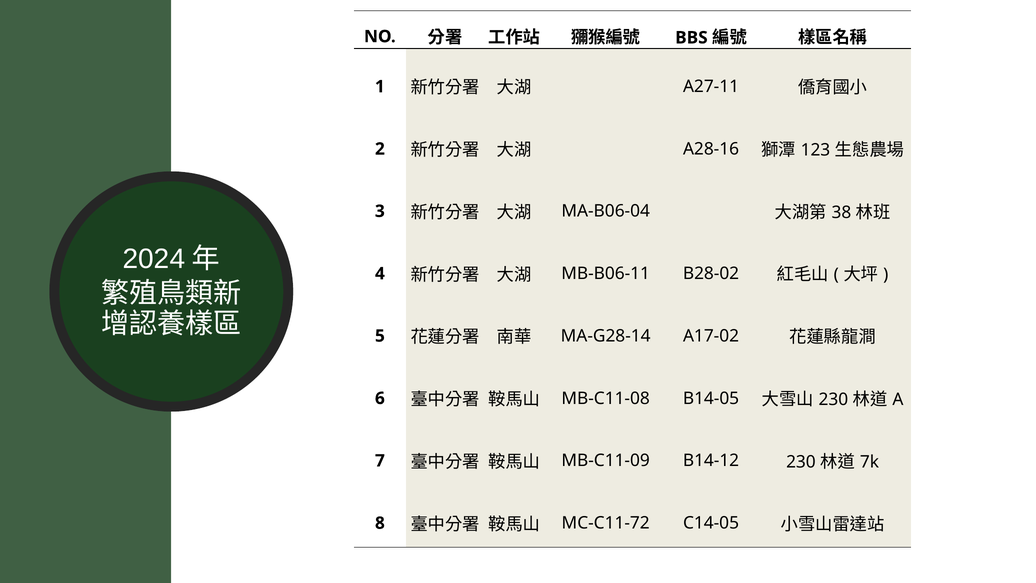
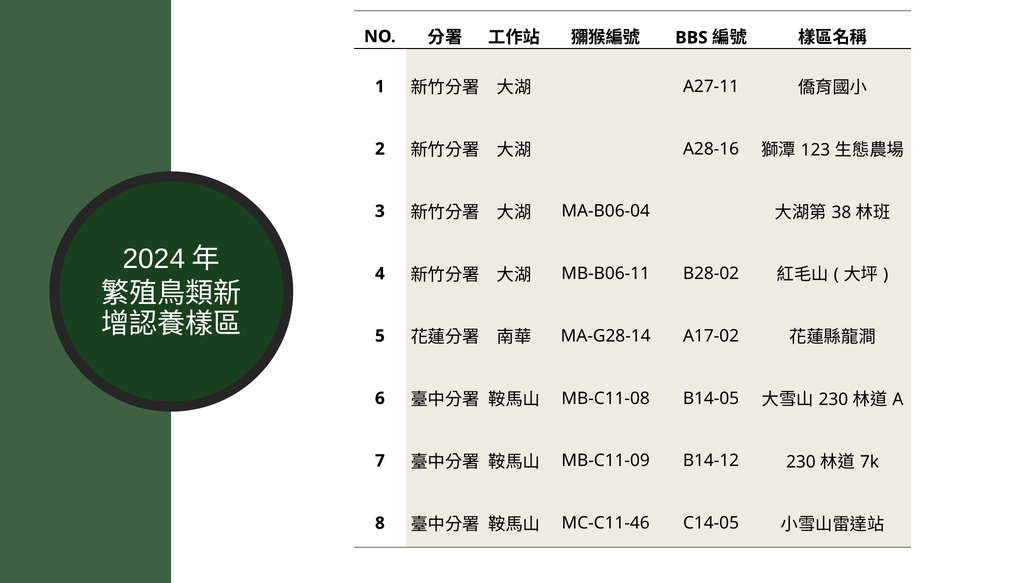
MC-C11-72: MC-C11-72 -> MC-C11-46
